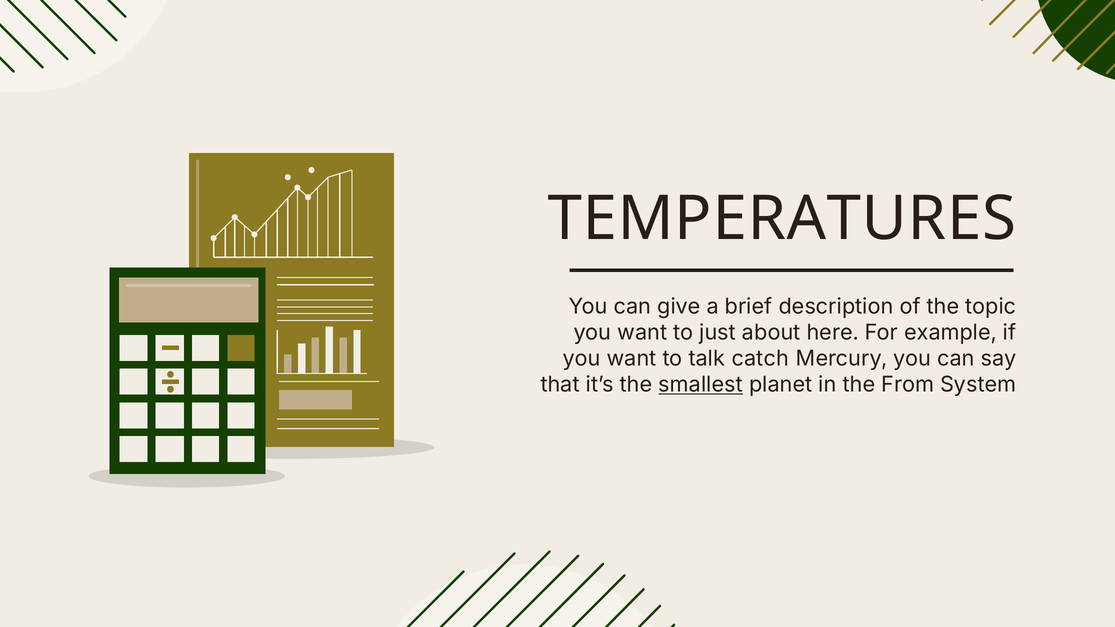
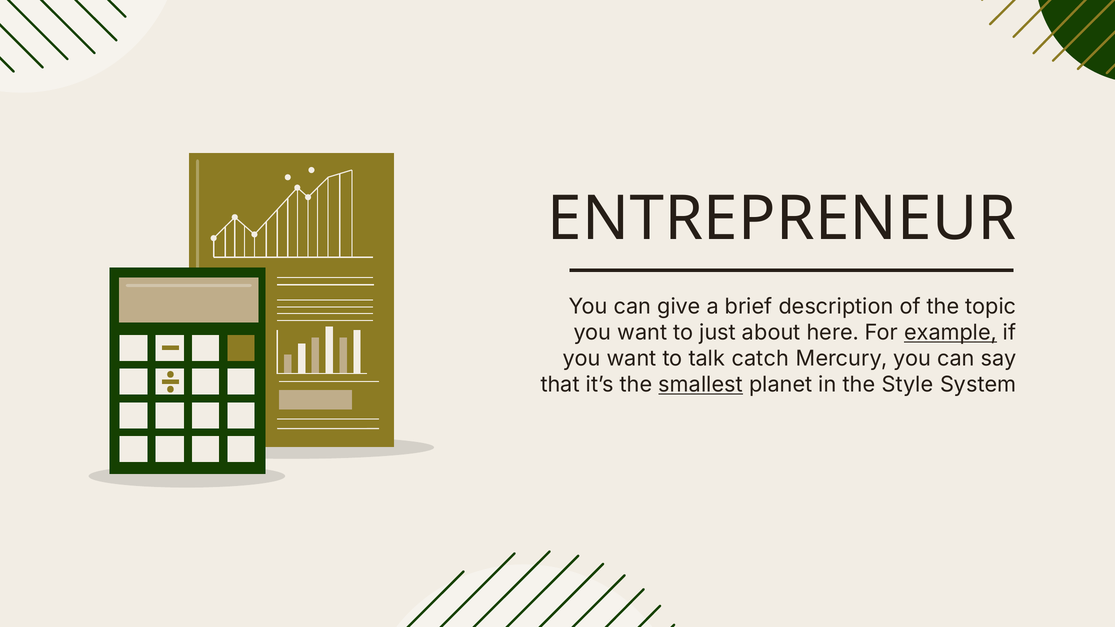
TEMPERATURES: TEMPERATURES -> ENTREPRENEUR
example underline: none -> present
From: From -> Style
